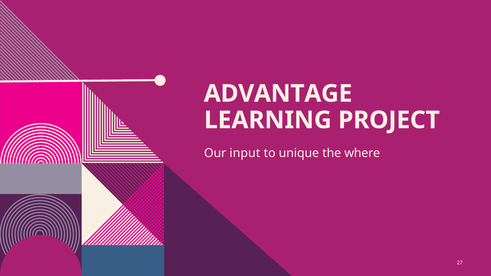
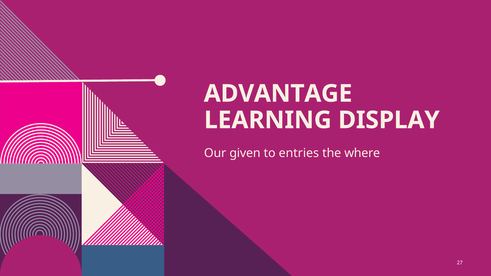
PROJECT: PROJECT -> DISPLAY
input: input -> given
unique: unique -> entries
